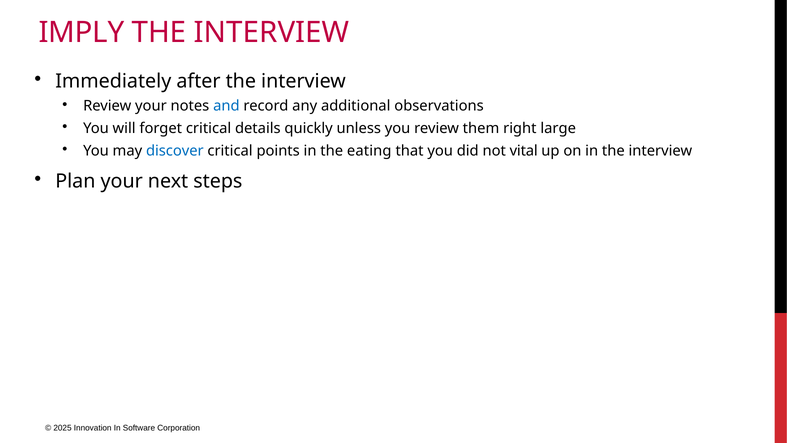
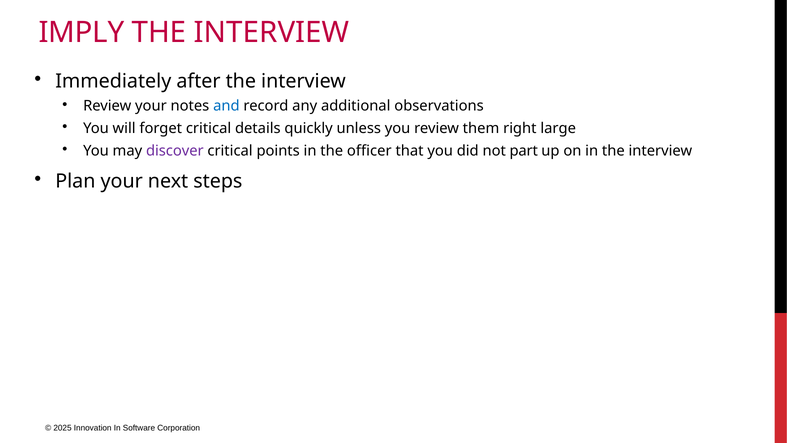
discover colour: blue -> purple
eating: eating -> officer
vital: vital -> part
